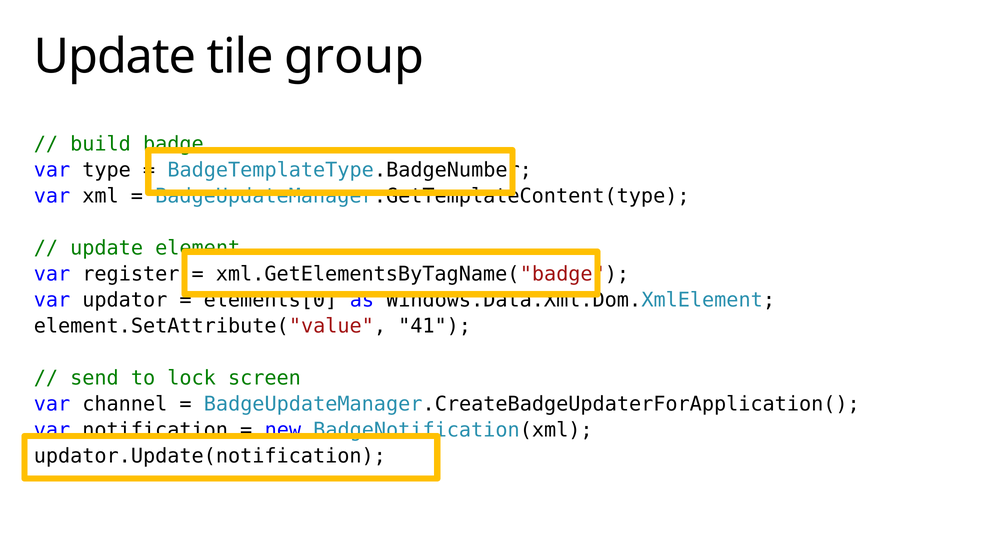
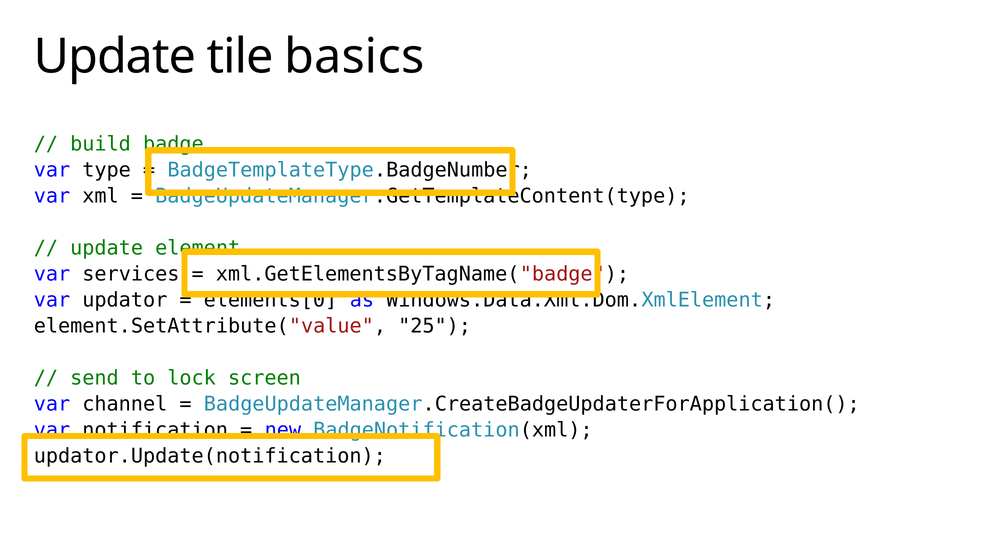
group: group -> basics
register: register -> services
41: 41 -> 25
